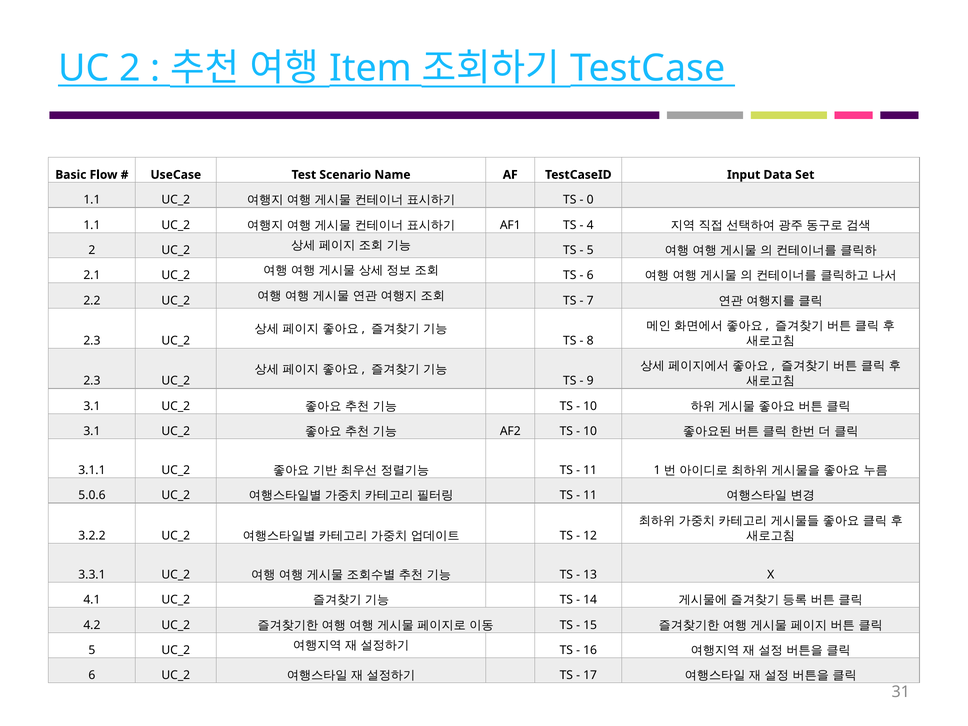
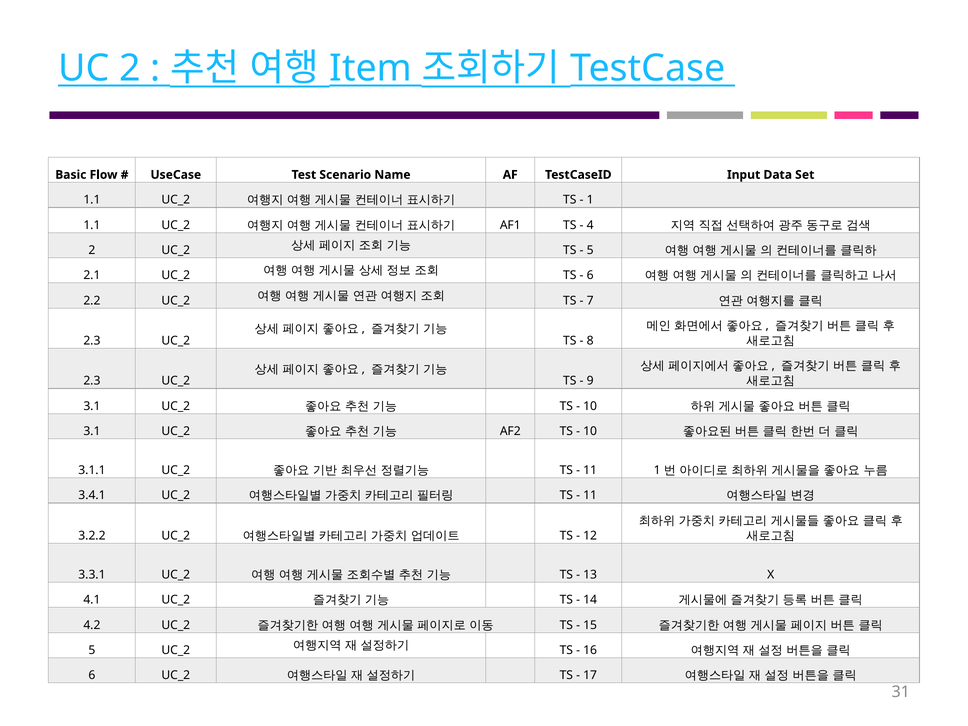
0 at (590, 200): 0 -> 1
5.0.6: 5.0.6 -> 3.4.1
